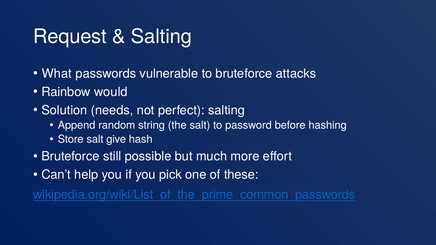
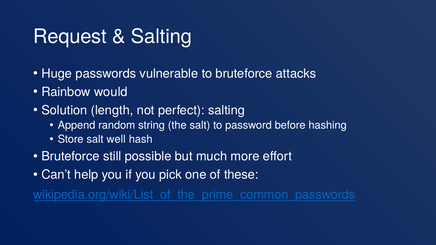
What: What -> Huge
needs: needs -> length
give: give -> well
